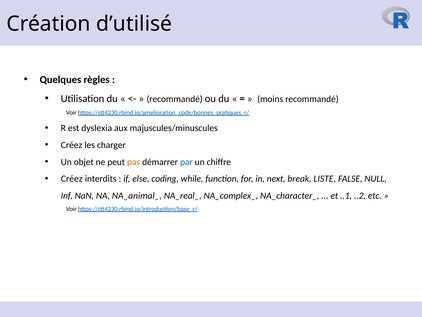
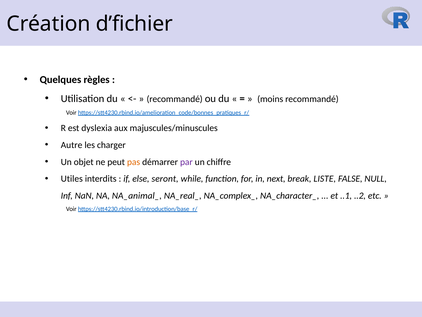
d’utilisé: d’utilisé -> d’fichier
Créez at (72, 145): Créez -> Autre
par colour: blue -> purple
Créez at (72, 179): Créez -> Utiles
coding: coding -> seront
